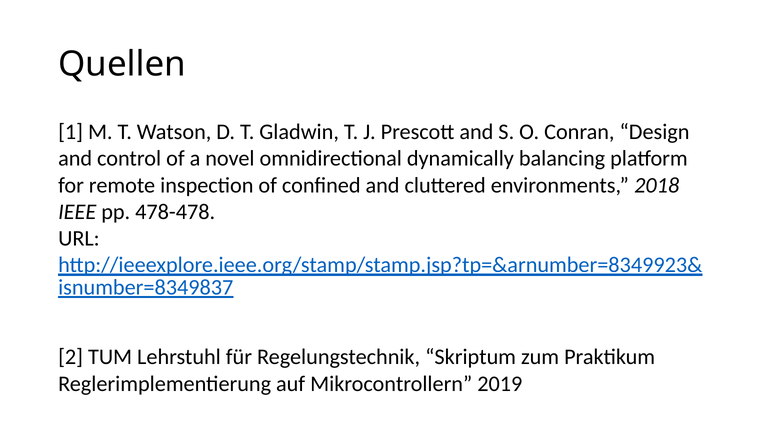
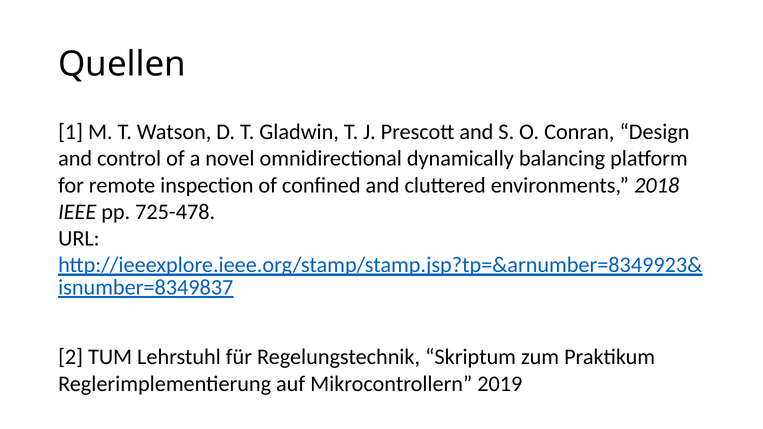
478-478: 478-478 -> 725-478
